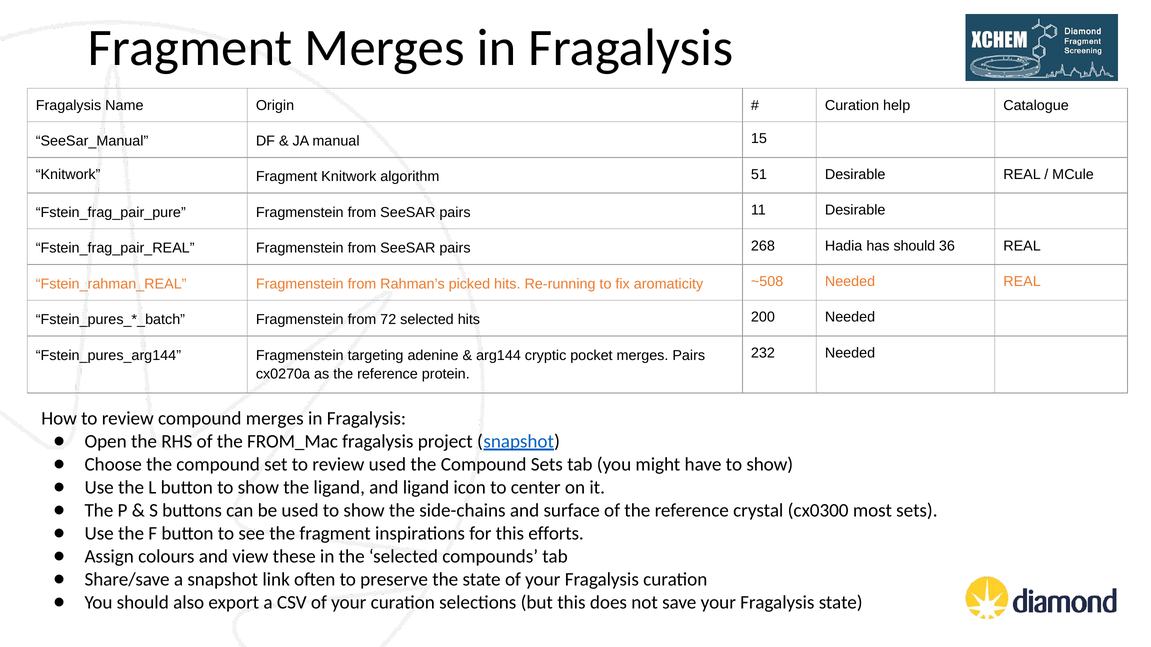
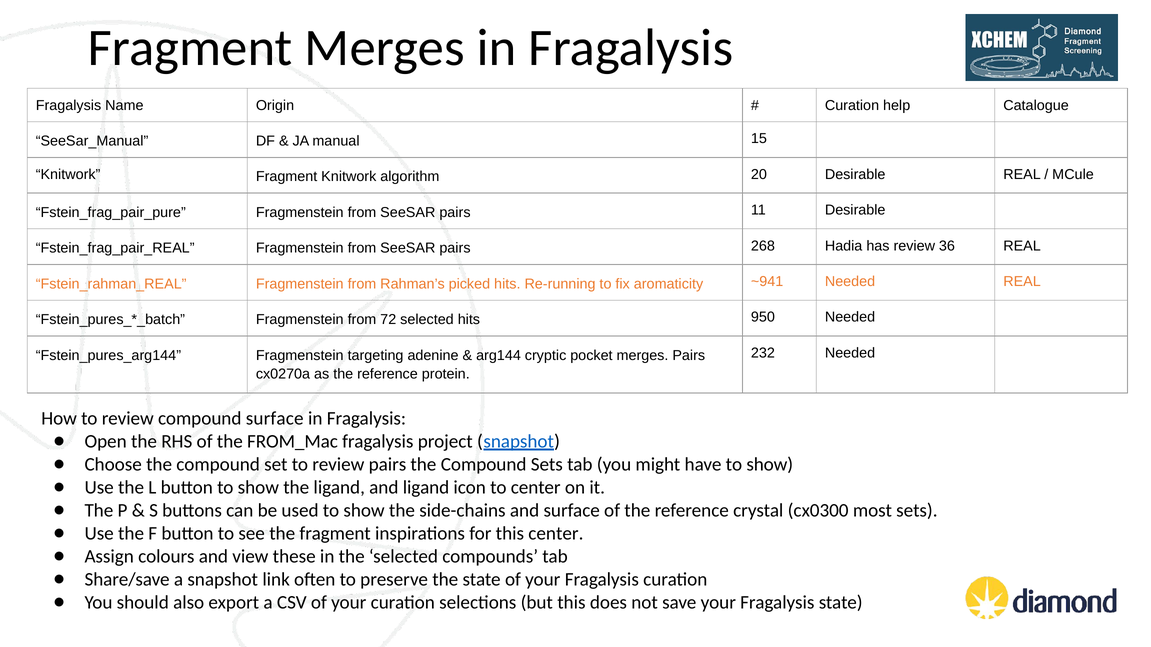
51: 51 -> 20
has should: should -> review
~508: ~508 -> ~941
200: 200 -> 950
compound merges: merges -> surface
review used: used -> pairs
this efforts: efforts -> center
